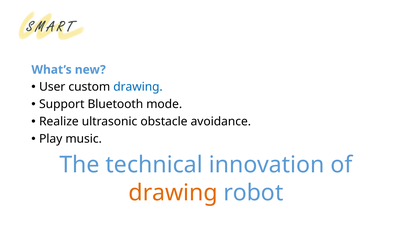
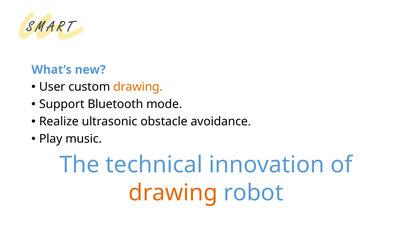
drawing at (138, 87) colour: blue -> orange
